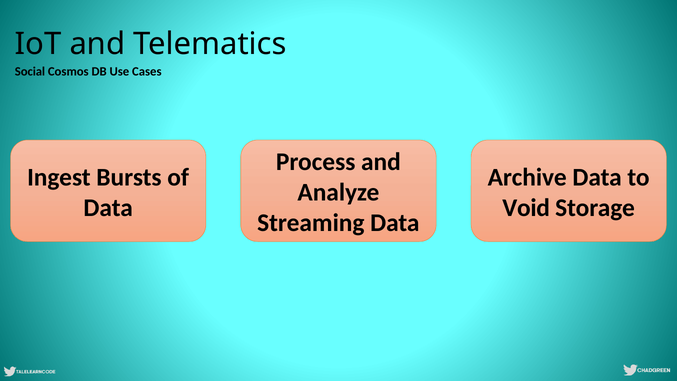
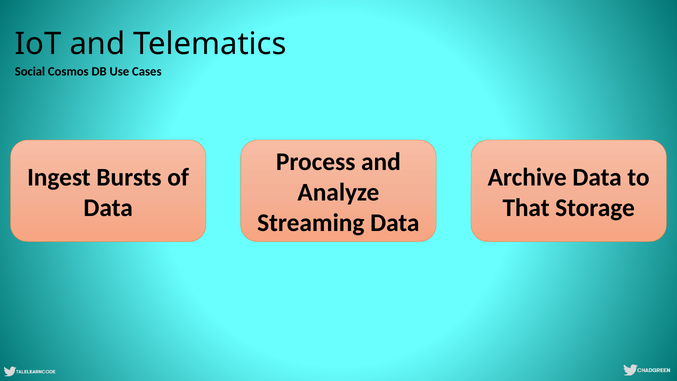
Void: Void -> That
